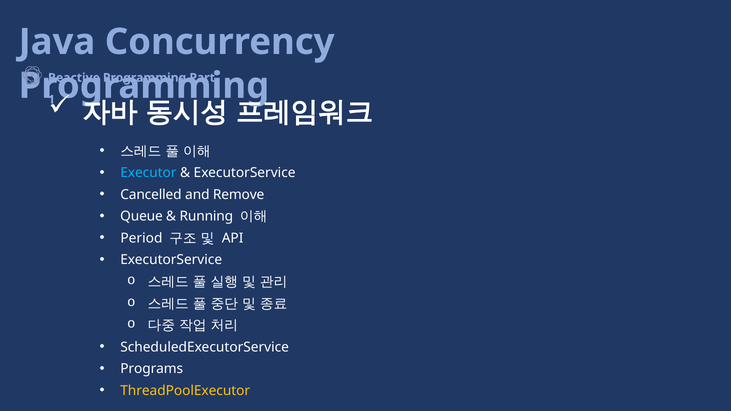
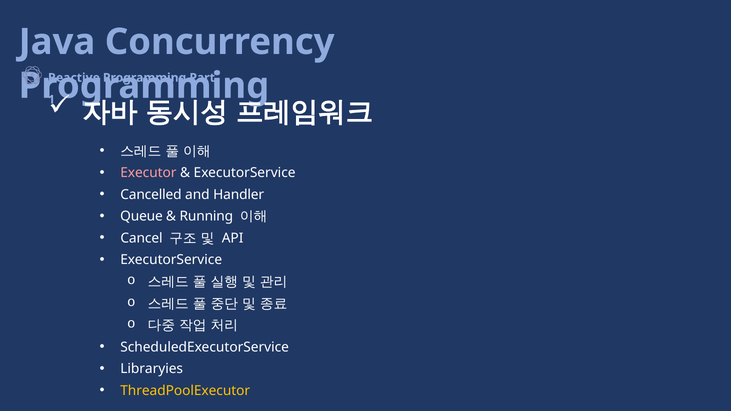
Executor colour: light blue -> pink
Remove: Remove -> Handler
Period: Period -> Cancel
Programs: Programs -> Libraryies
